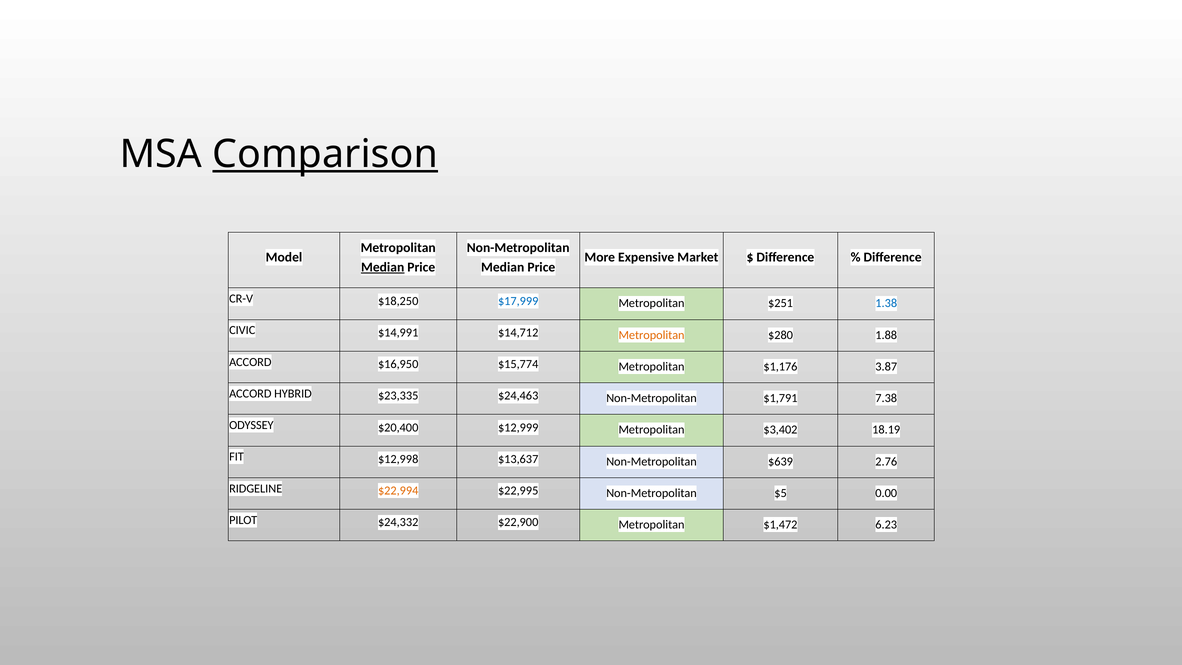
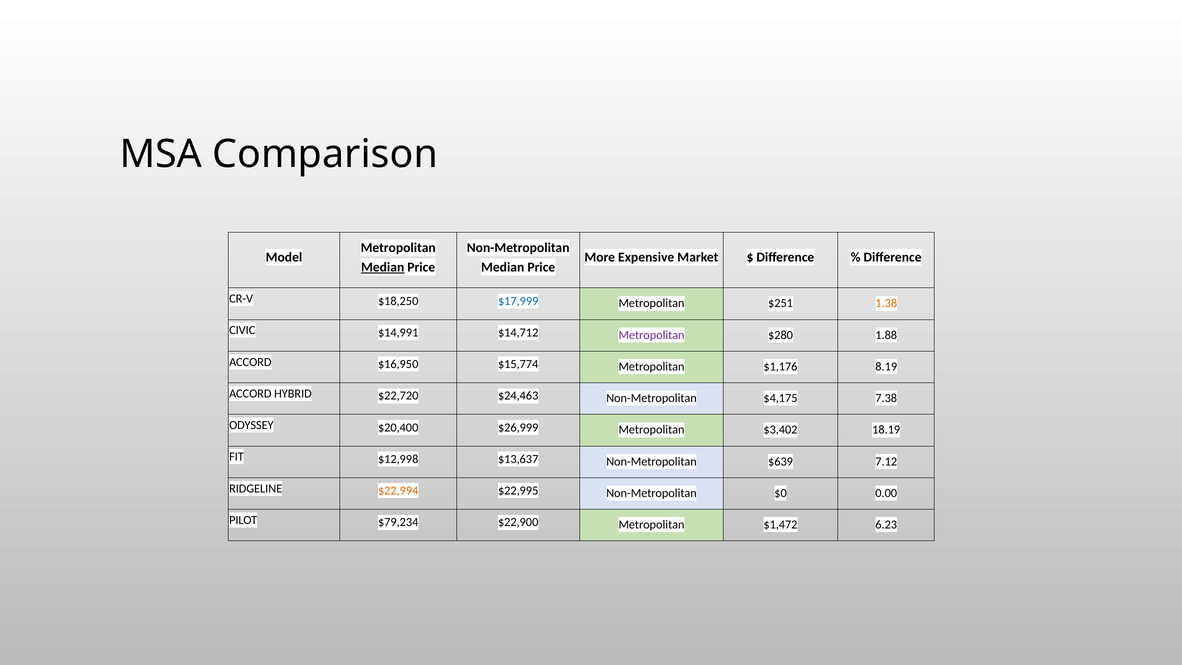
Comparison underline: present -> none
1.38 colour: blue -> orange
Metropolitan at (652, 335) colour: orange -> purple
3.87: 3.87 -> 8.19
$23,335: $23,335 -> $22,720
$1,791: $1,791 -> $4,175
$12,999: $12,999 -> $26,999
2.76: 2.76 -> 7.12
$5: $5 -> $0
$24,332: $24,332 -> $79,234
